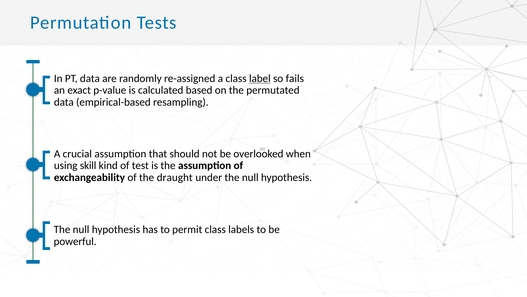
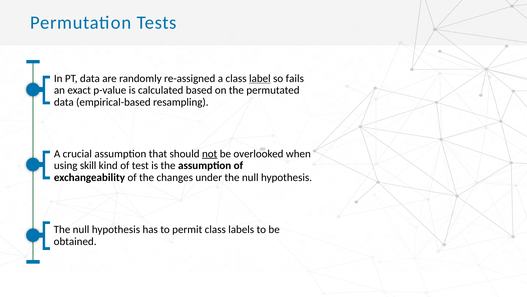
not underline: none -> present
draught: draught -> changes
powerful: powerful -> obtained
